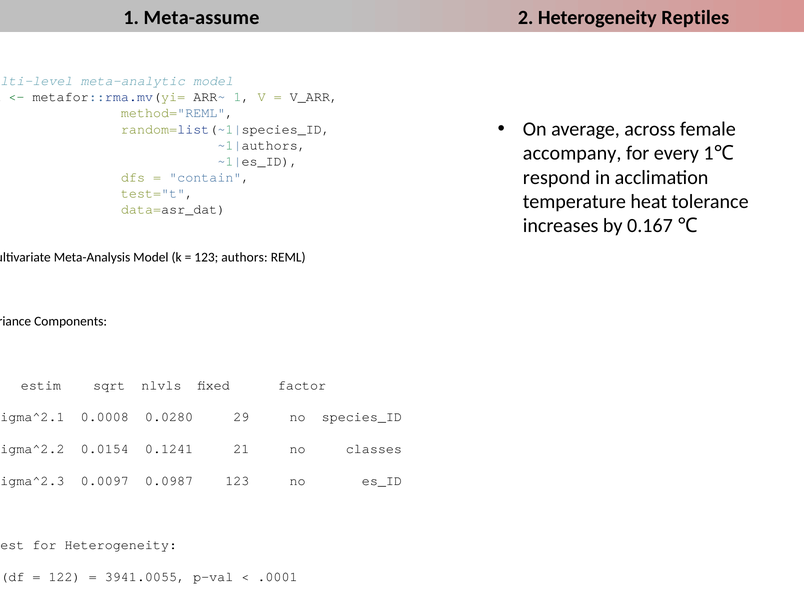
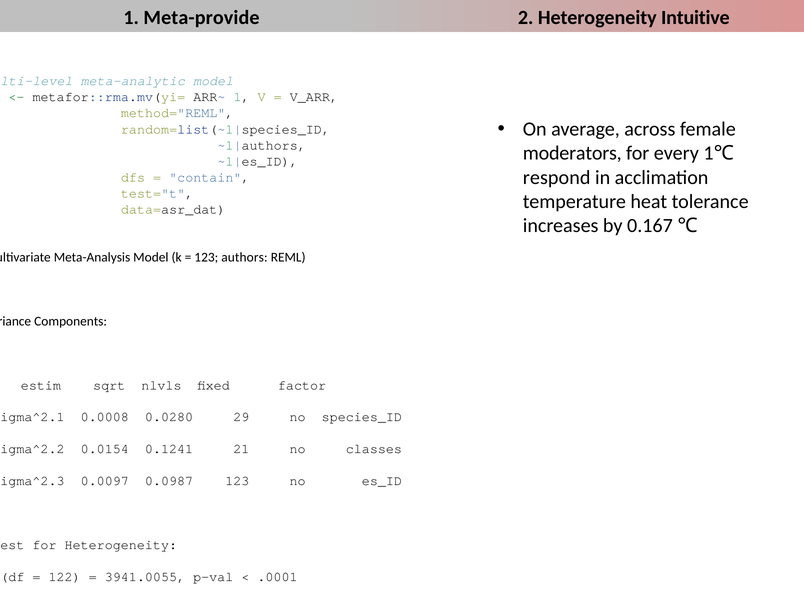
Meta-assume: Meta-assume -> Meta-provide
Reptiles: Reptiles -> Intuitive
accompany: accompany -> moderators
